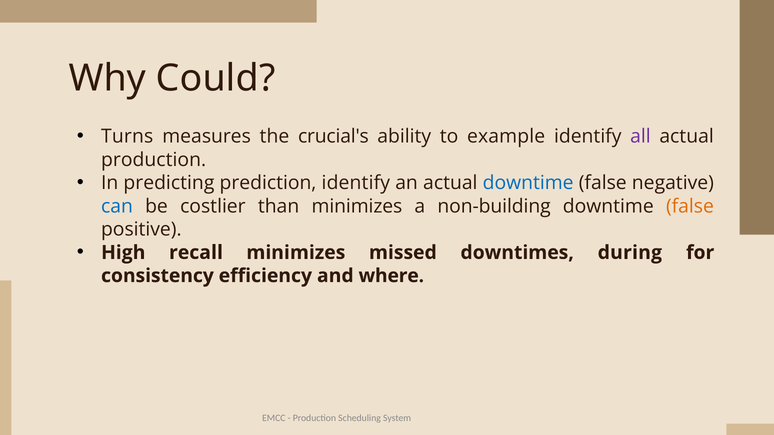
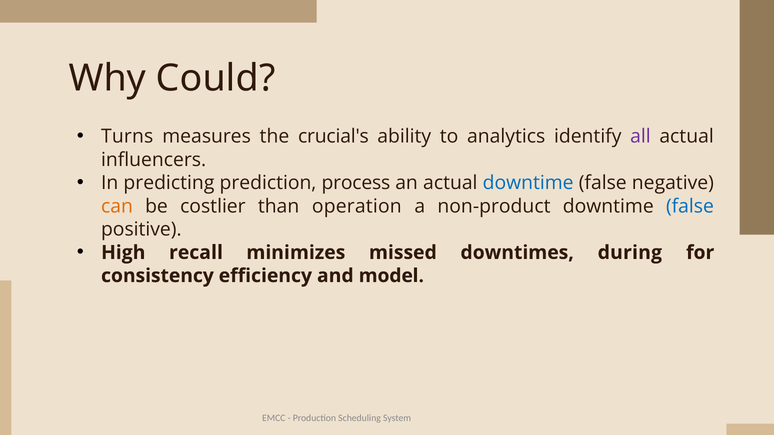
example: example -> analytics
production at (154, 160): production -> influencers
prediction identify: identify -> process
can colour: blue -> orange
than minimizes: minimizes -> operation
non-building: non-building -> non-product
false at (690, 206) colour: orange -> blue
where: where -> model
